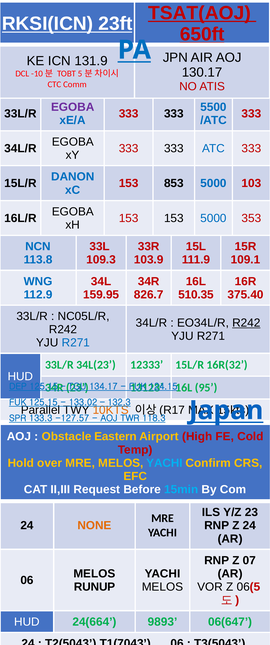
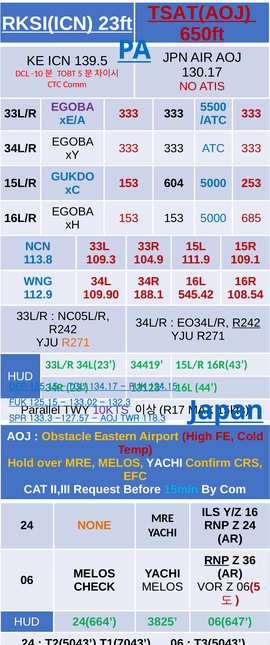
131.9: 131.9 -> 139.5
DANON: DANON -> GUKDO
853: 853 -> 604
103: 103 -> 253
353: 353 -> 685
103.9: 103.9 -> 104.9
159.95: 159.95 -> 109.90
826.7: 826.7 -> 188.1
510.35: 510.35 -> 545.42
375.40: 375.40 -> 108.54
R271 at (76, 343) colour: blue -> orange
12333: 12333 -> 34419
16R(32: 16R(32 -> 16R(43
95: 95 -> 44
10KTS colour: orange -> purple
YACHI at (164, 464) colour: light blue -> white
Y/Z 23: 23 -> 16
RNP at (217, 561) underline: none -> present
07: 07 -> 36
RUNUP: RUNUP -> CHECK
9893: 9893 -> 3825
